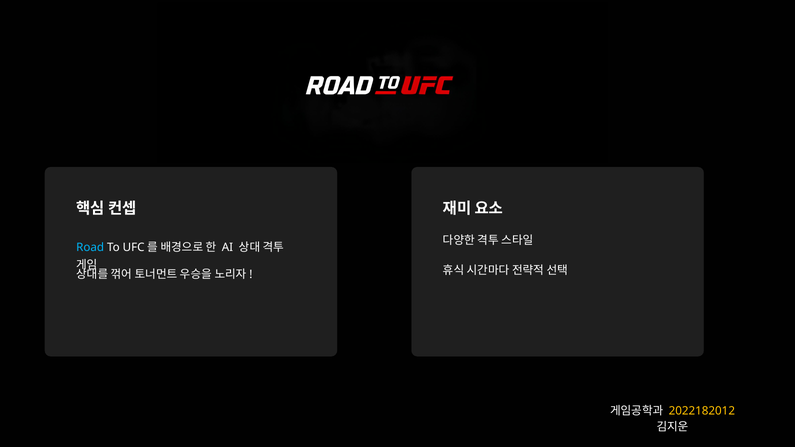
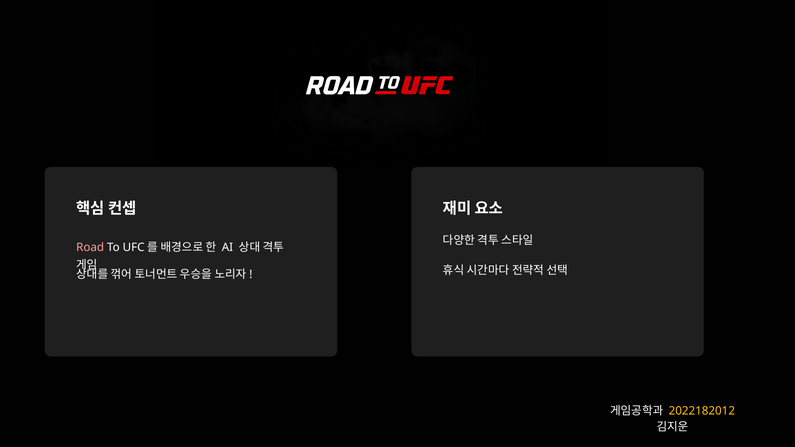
Road colour: light blue -> pink
